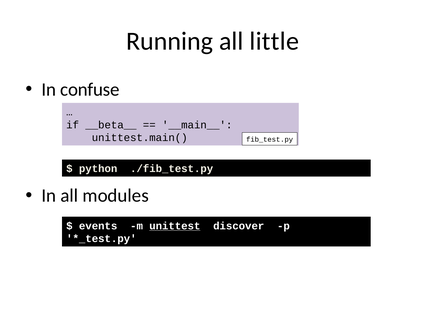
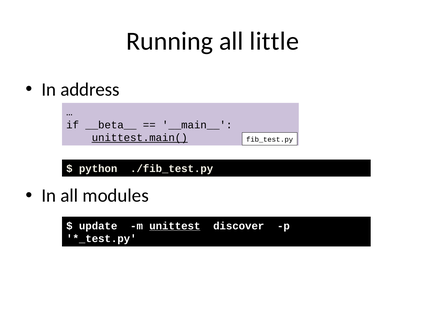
confuse: confuse -> address
unittest.main( underline: none -> present
events: events -> update
